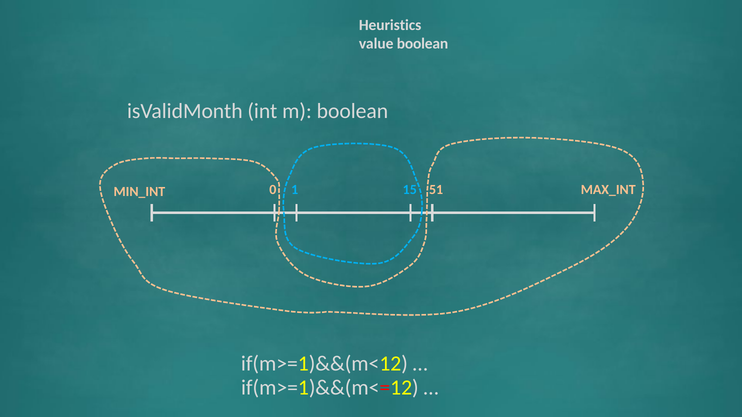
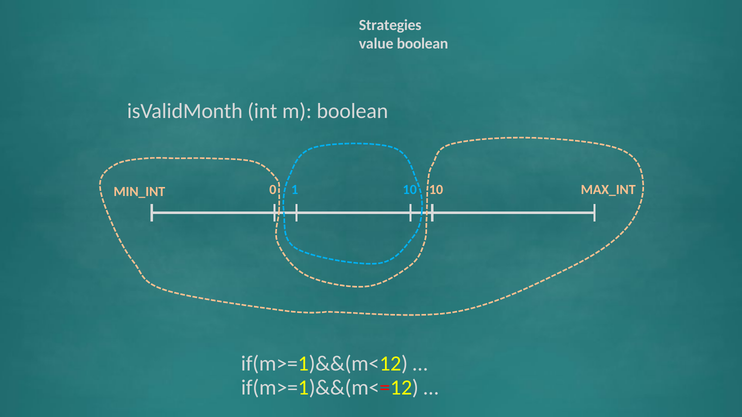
Heuristics: Heuristics -> Strategies
1 15: 15 -> 10
MIN_INT 51: 51 -> 10
